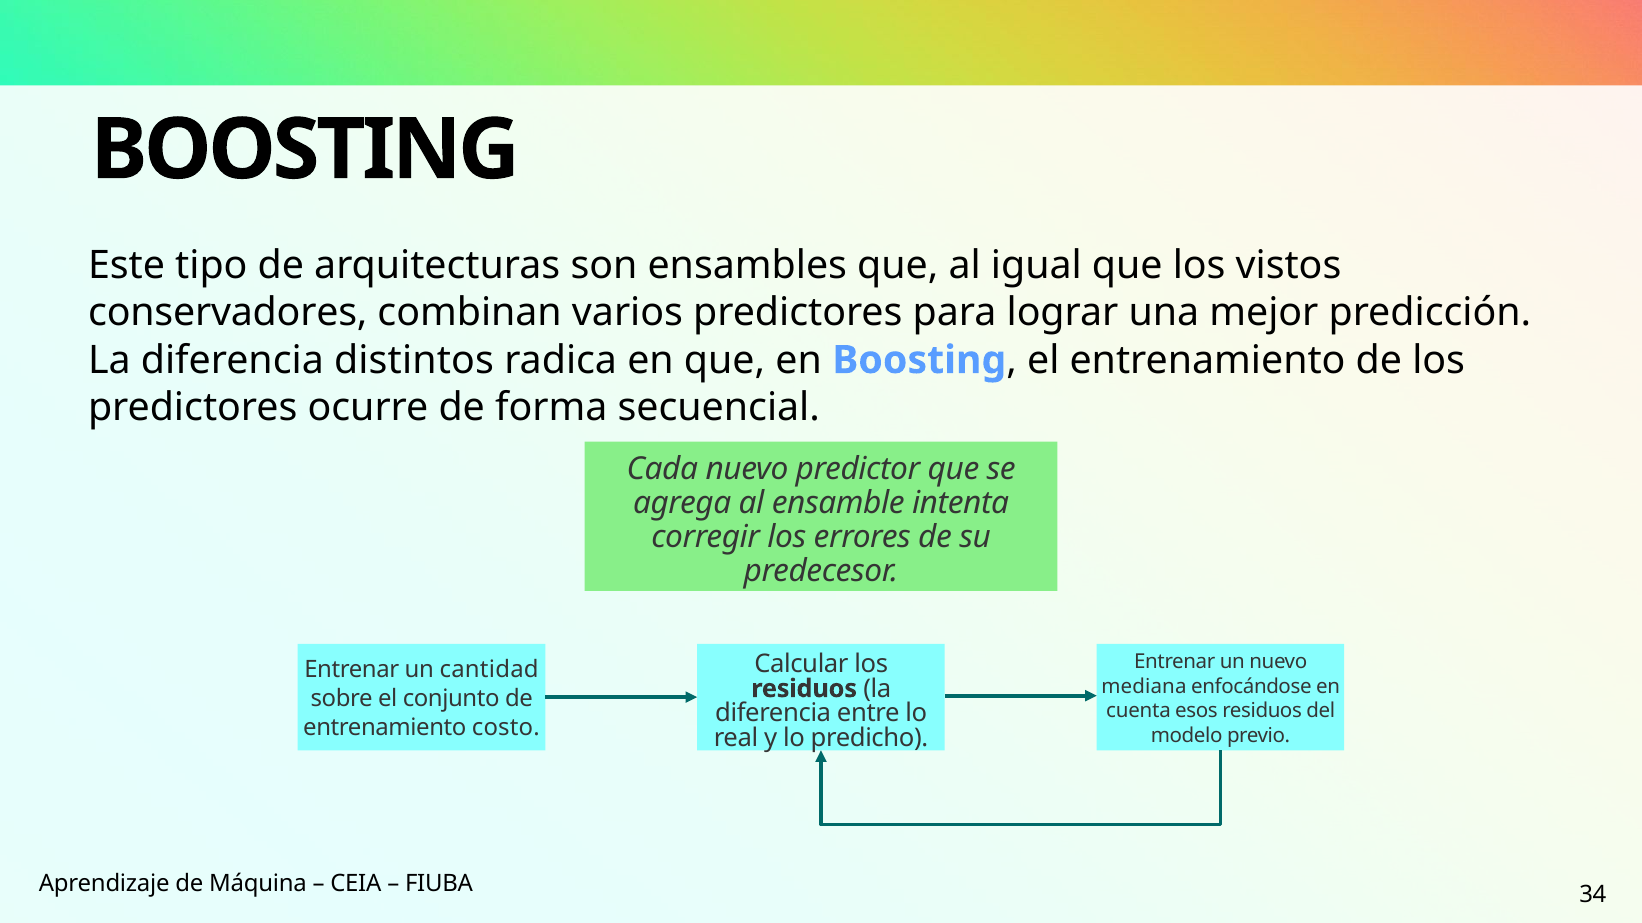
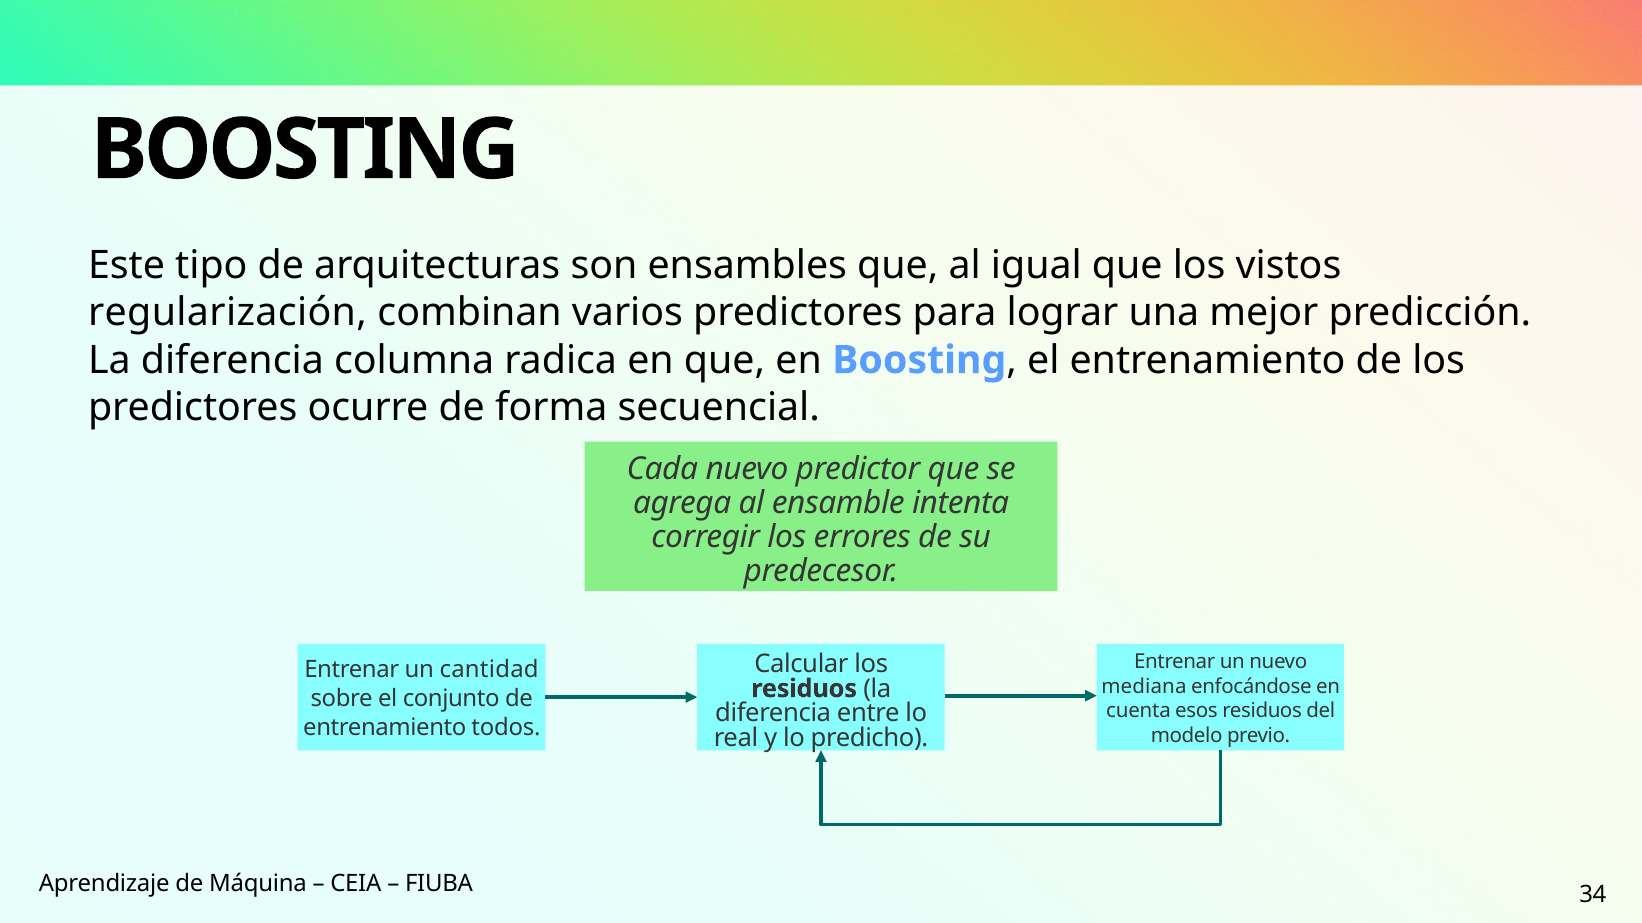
conservadores: conservadores -> regularización
distintos: distintos -> columna
costo: costo -> todos
